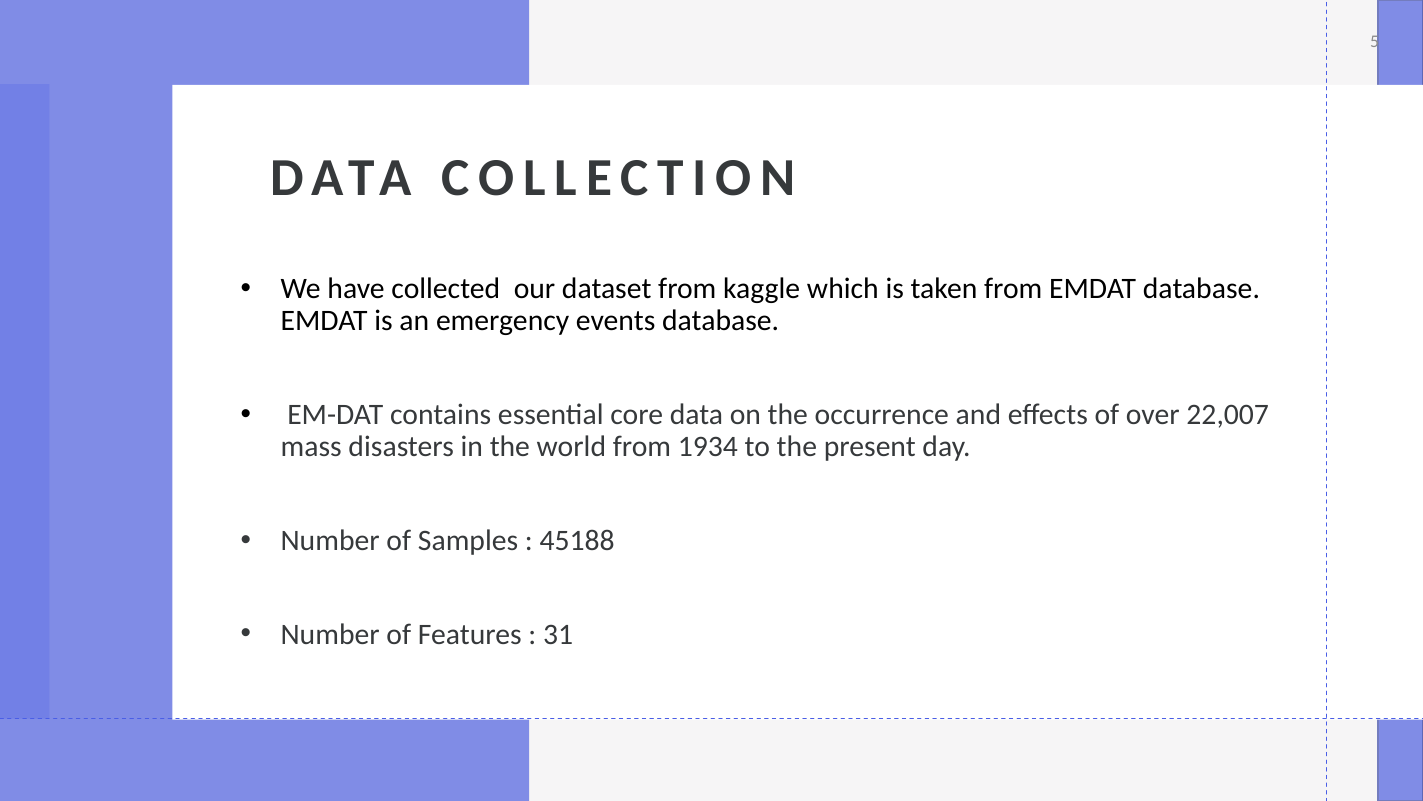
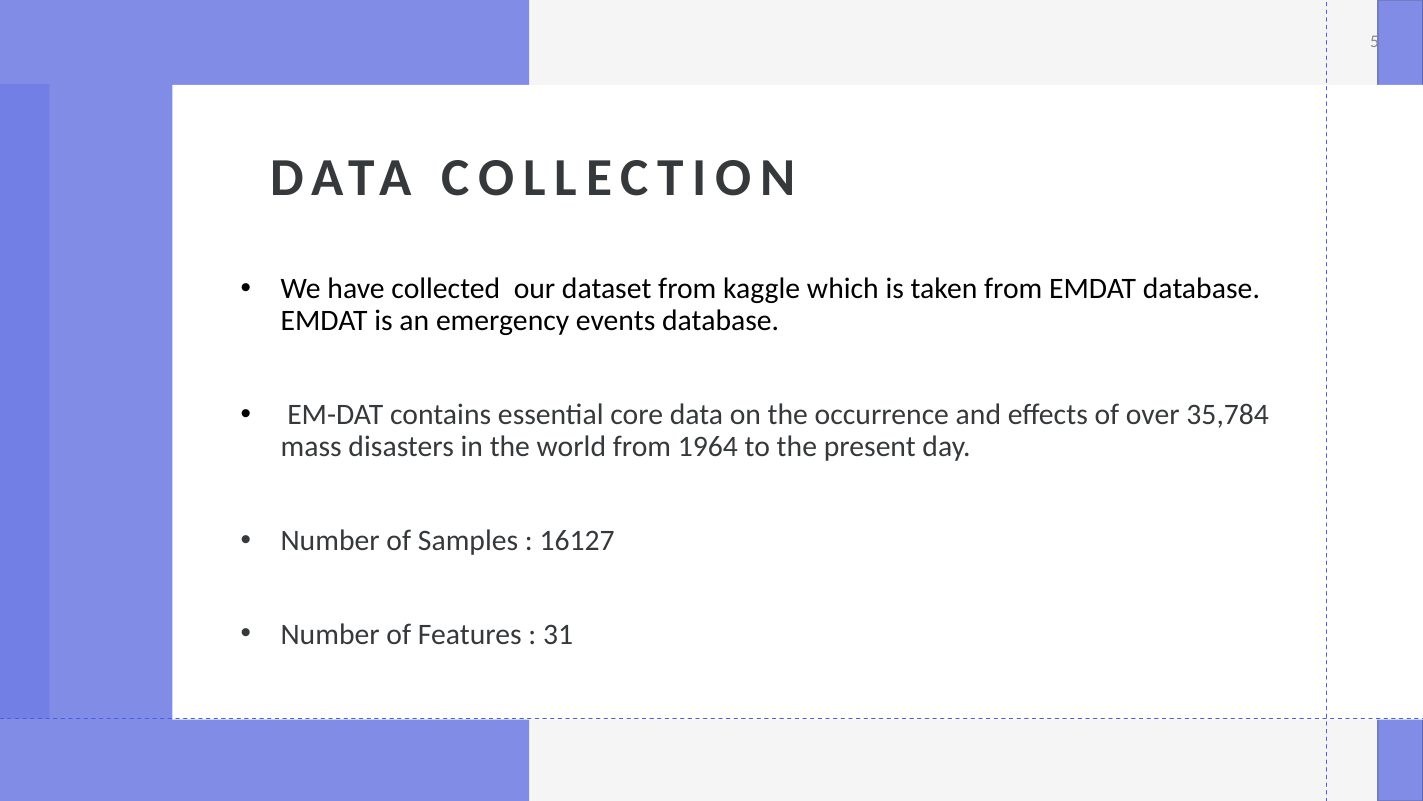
22,007: 22,007 -> 35,784
1934: 1934 -> 1964
45188: 45188 -> 16127
